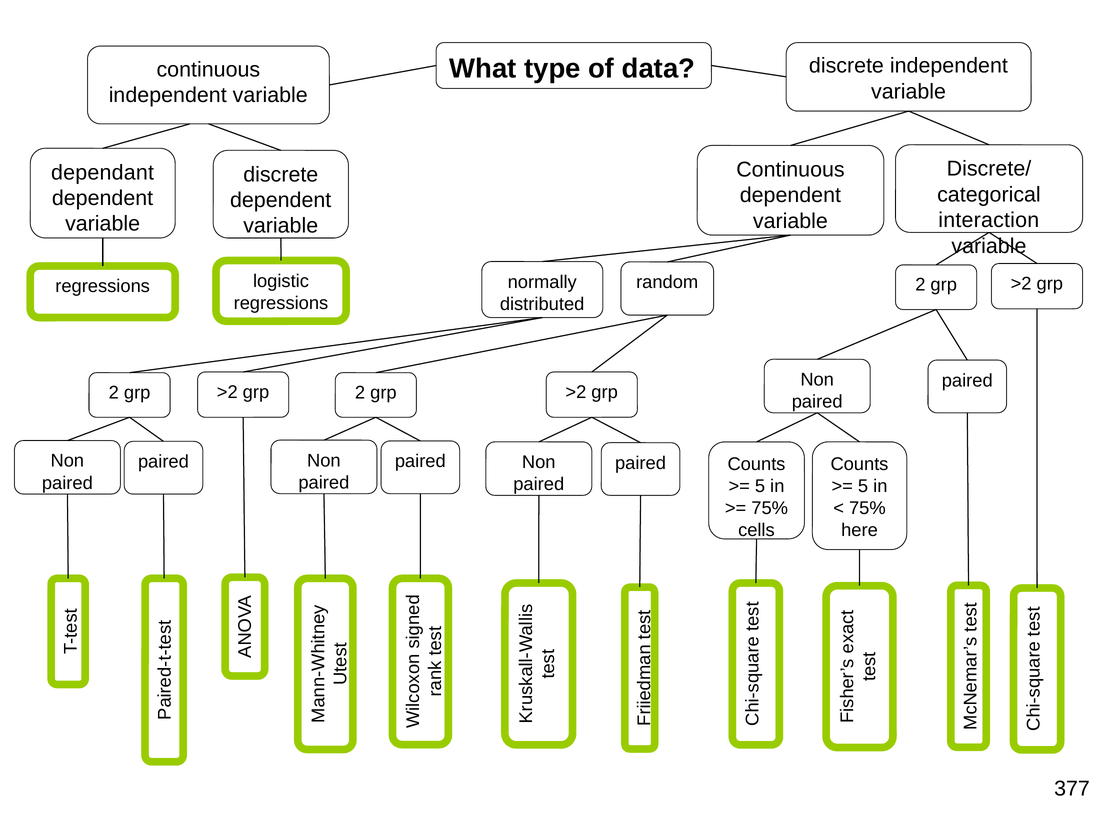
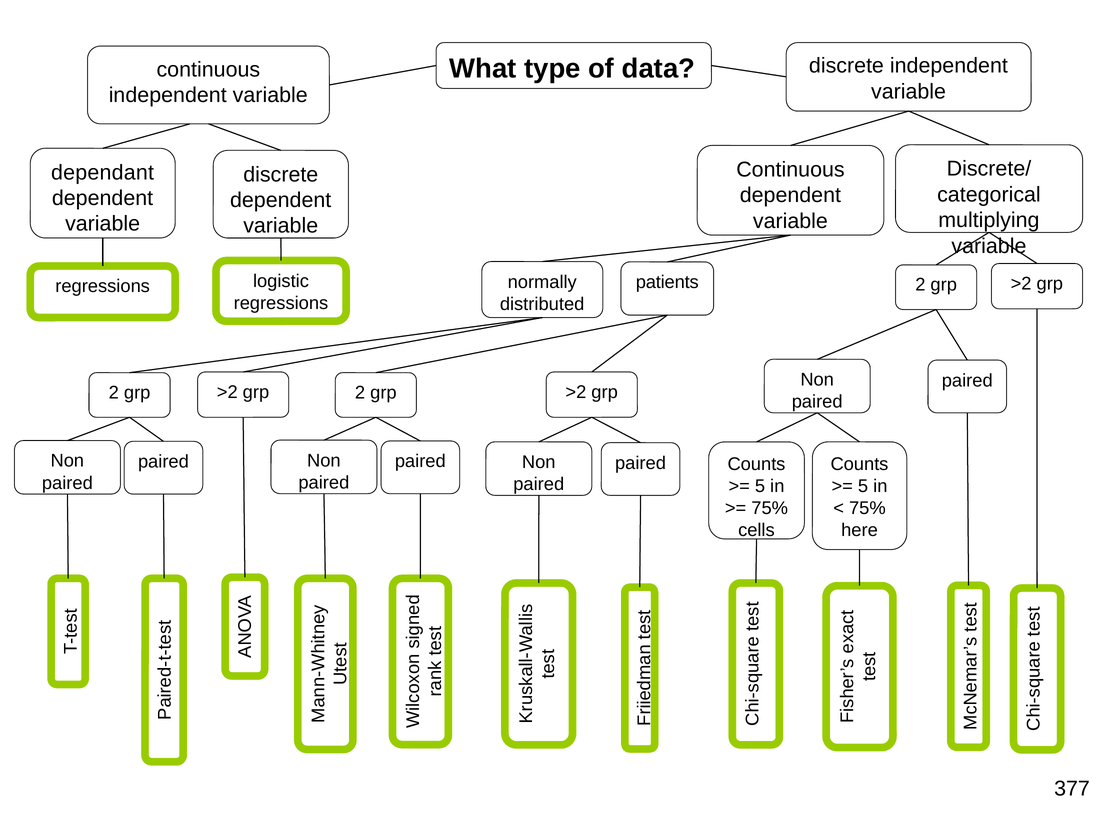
interaction: interaction -> multiplying
random: random -> patients
